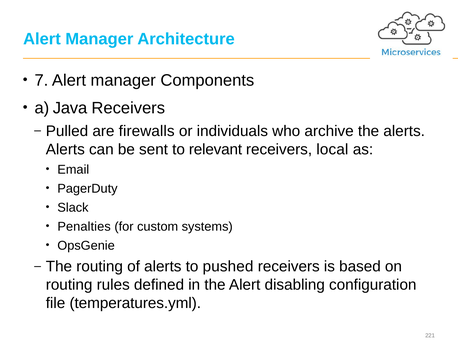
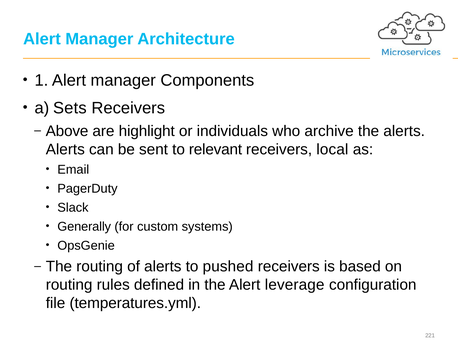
7: 7 -> 1
Java: Java -> Sets
Pulled: Pulled -> Above
firewalls: firewalls -> highlight
Penalties: Penalties -> Generally
disabling: disabling -> leverage
